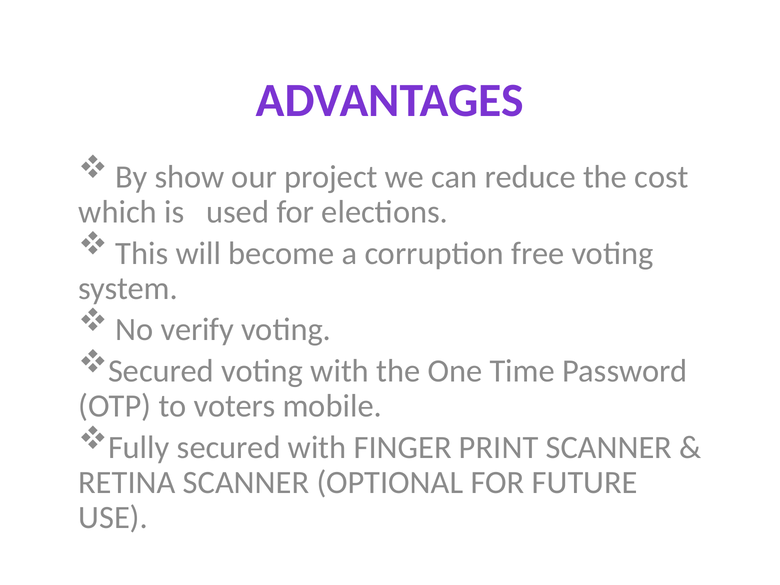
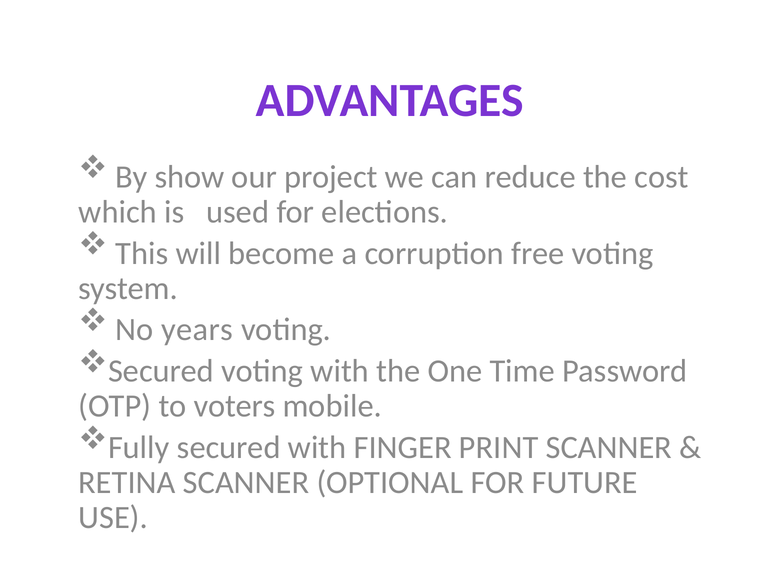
verify: verify -> years
